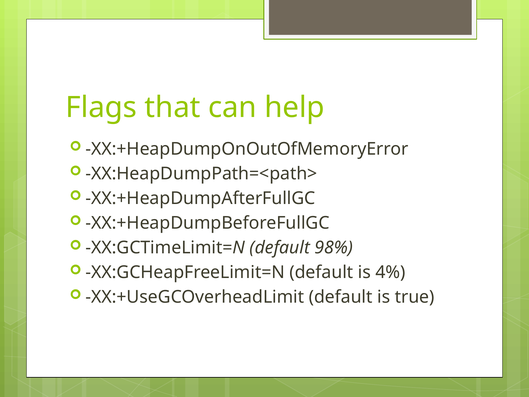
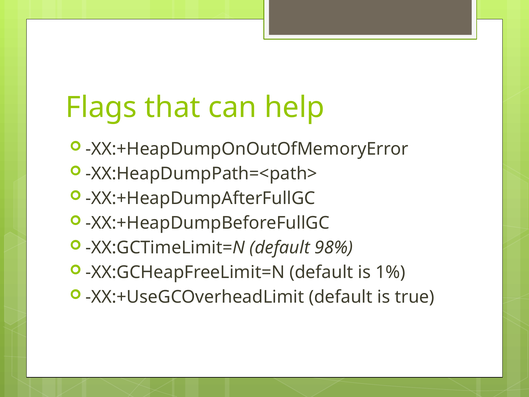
4%: 4% -> 1%
